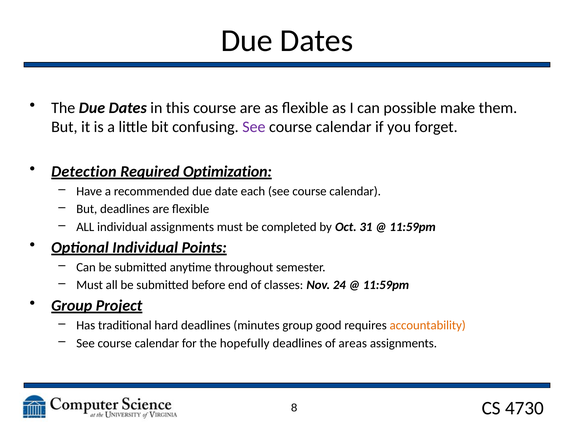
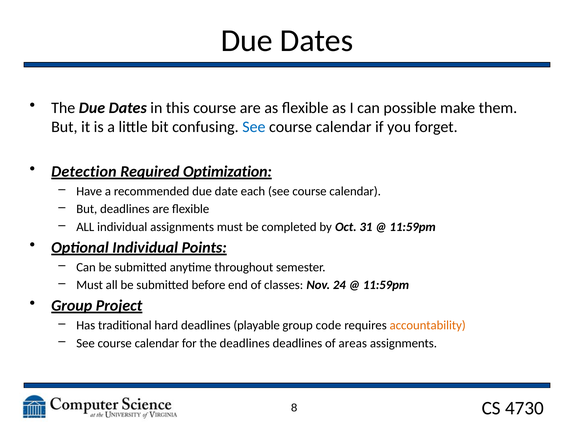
See at (254, 127) colour: purple -> blue
minutes: minutes -> playable
good: good -> code
the hopefully: hopefully -> deadlines
